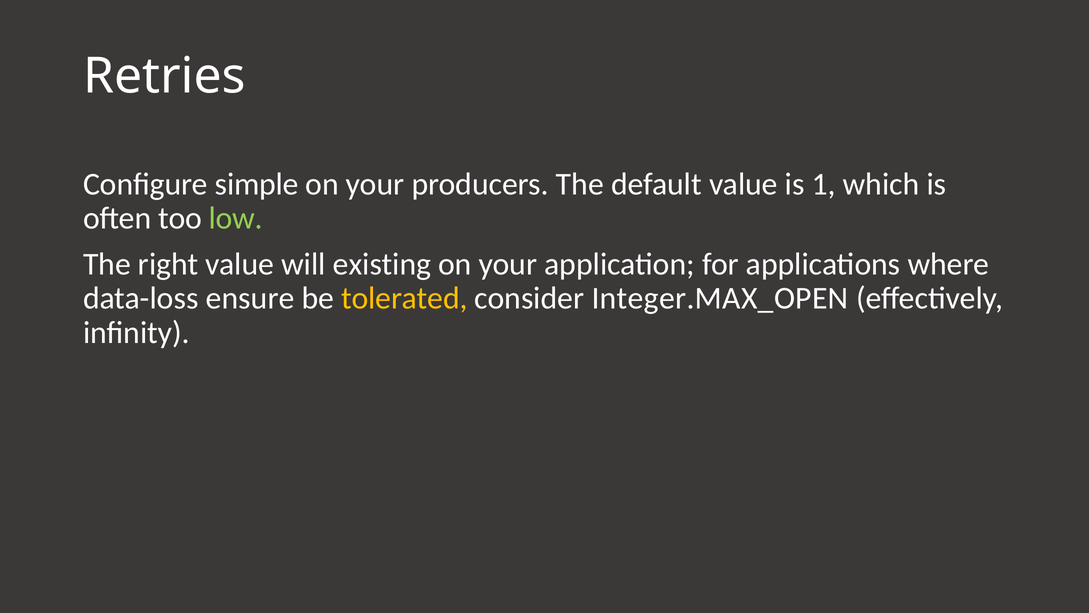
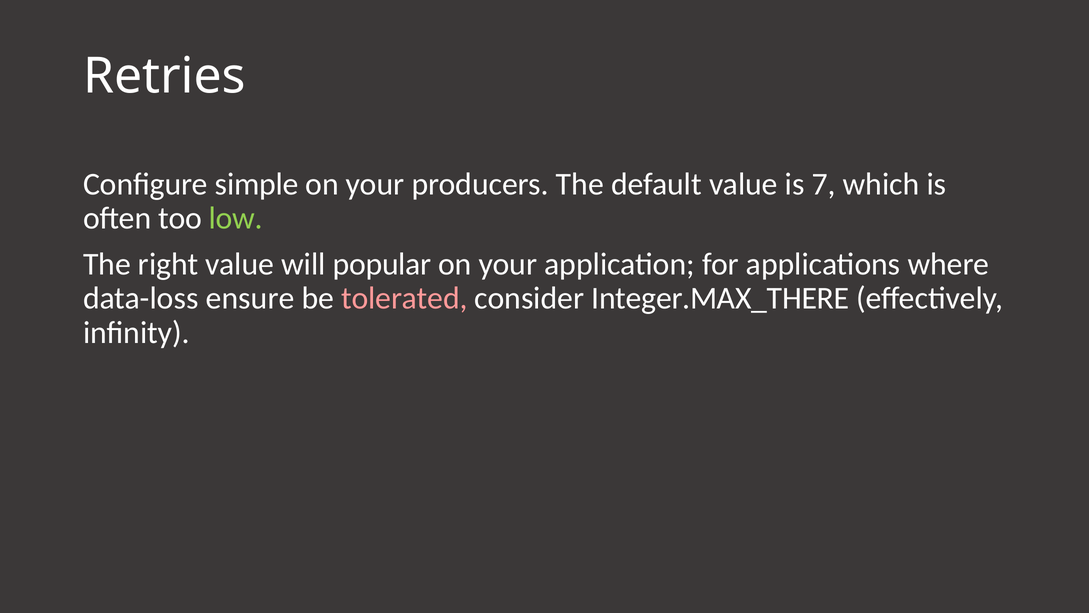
1: 1 -> 7
existing: existing -> popular
tolerated colour: yellow -> pink
Integer.MAX_OPEN: Integer.MAX_OPEN -> Integer.MAX_THERE
